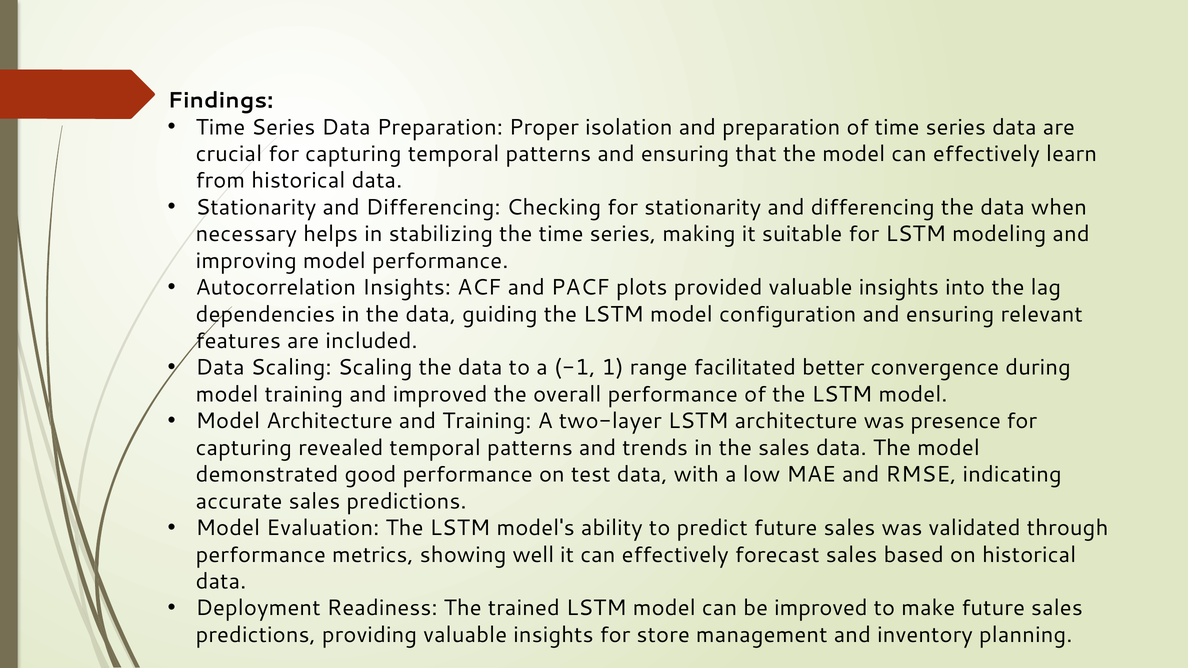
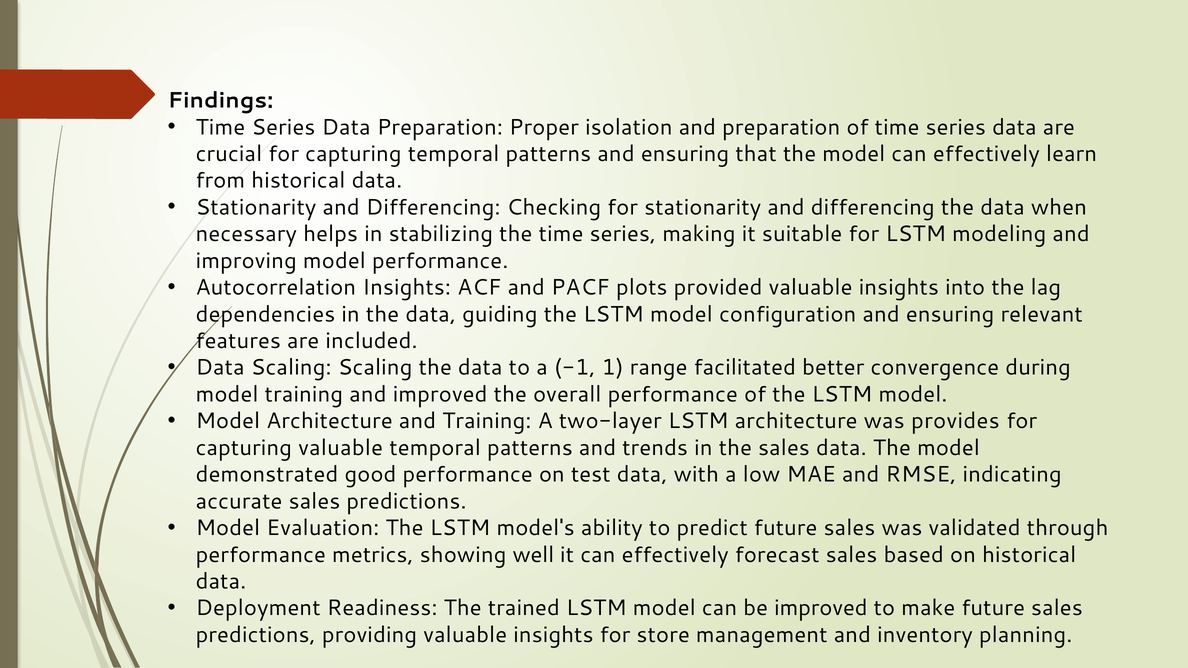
presence: presence -> provides
capturing revealed: revealed -> valuable
